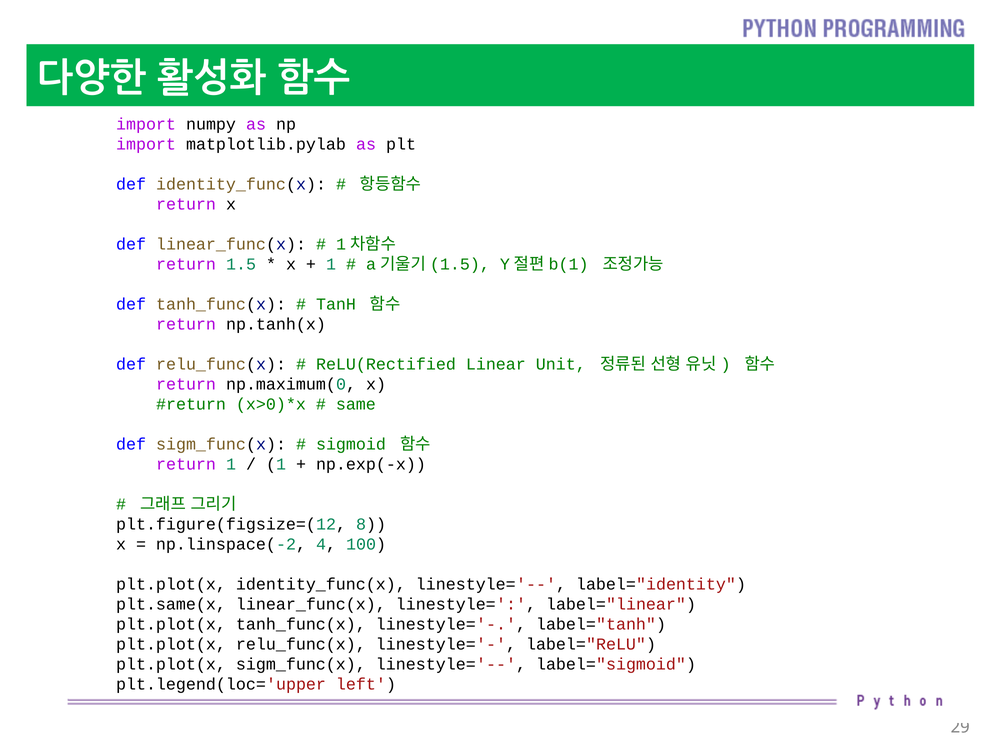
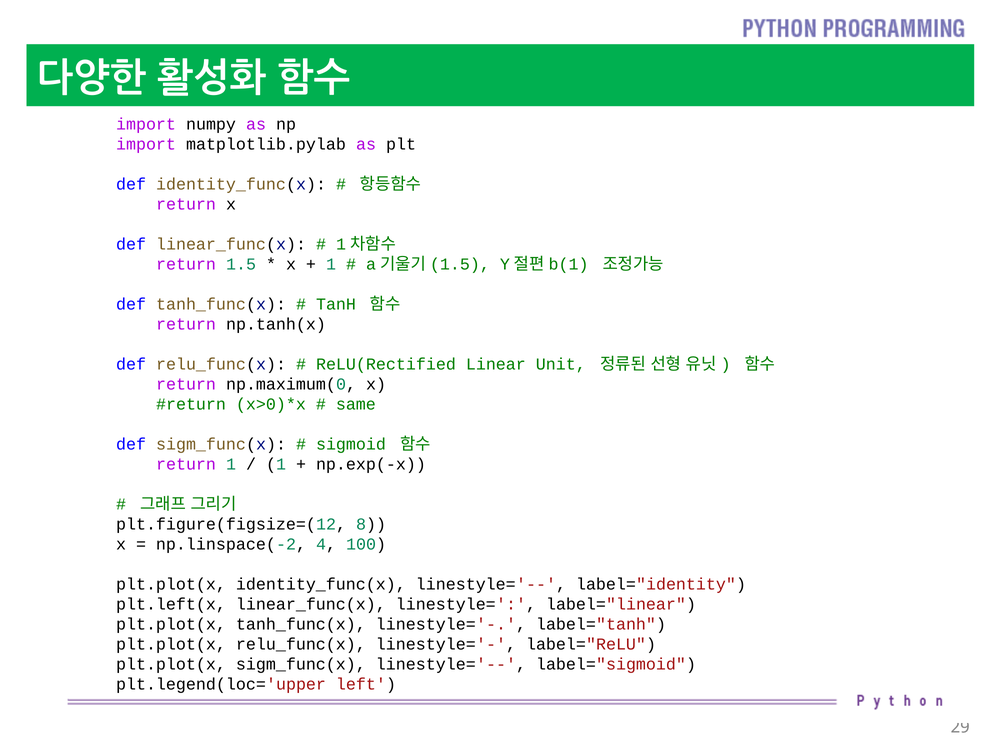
plt.same(x: plt.same(x -> plt.left(x
